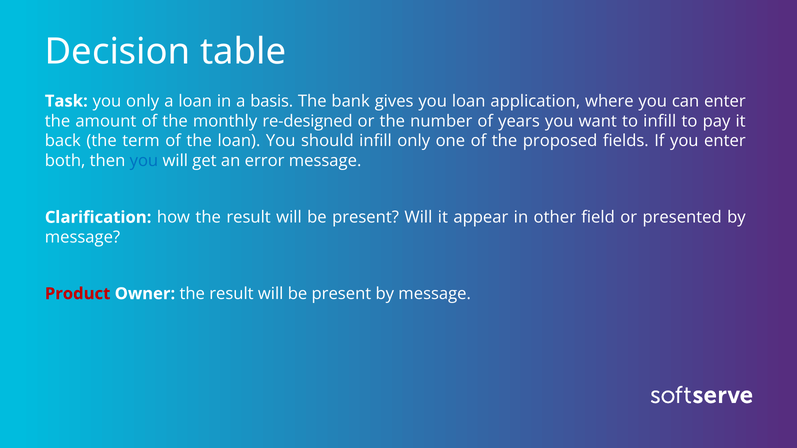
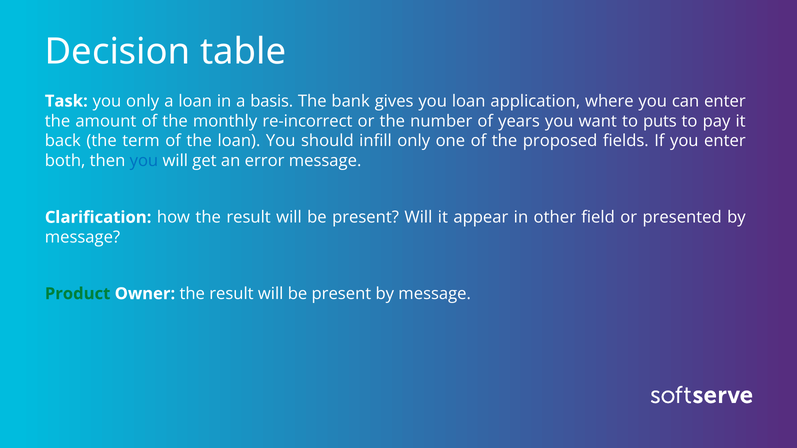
re-designed: re-designed -> re-incorrect
to infill: infill -> puts
Product colour: red -> green
